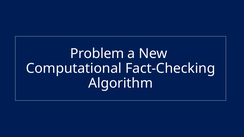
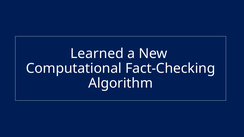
Problem: Problem -> Learned
